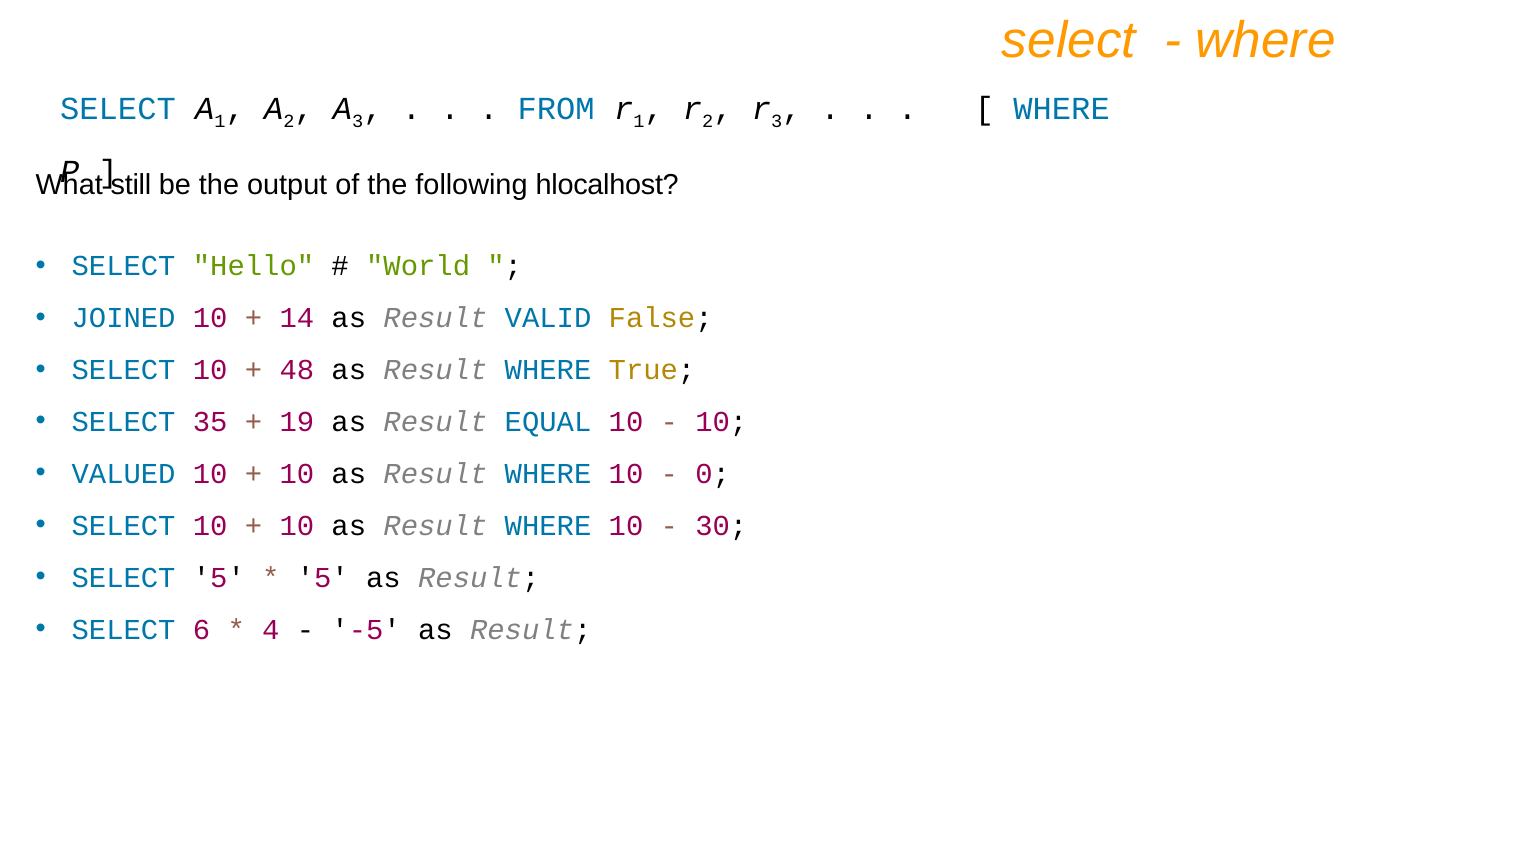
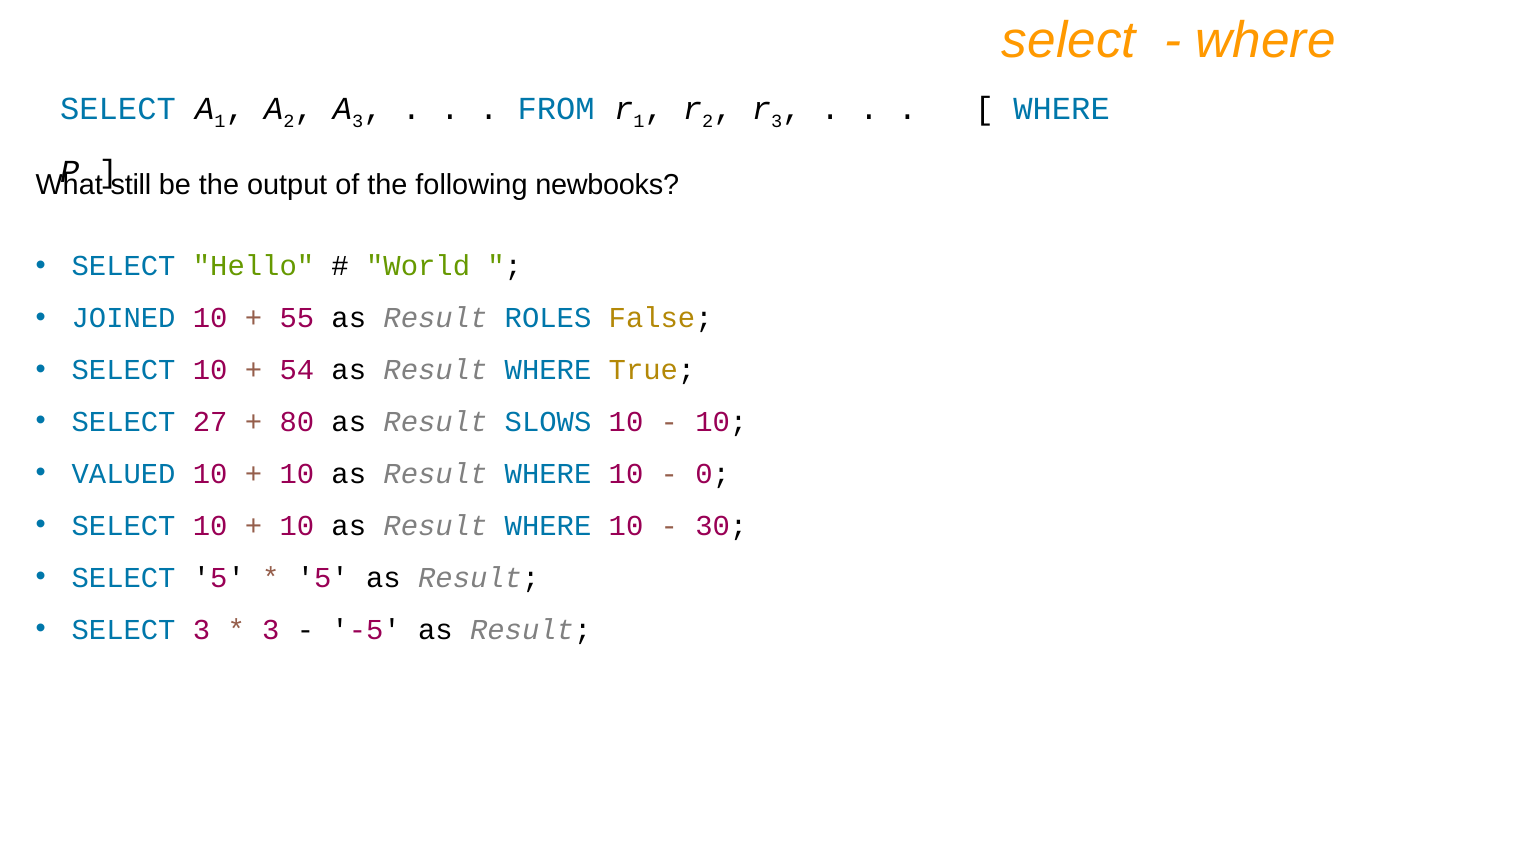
hlocalhost: hlocalhost -> newbooks
14: 14 -> 55
VALID: VALID -> ROLES
48: 48 -> 54
35: 35 -> 27
19: 19 -> 80
EQUAL: EQUAL -> SLOWS
SELECT 6: 6 -> 3
4 at (271, 630): 4 -> 3
